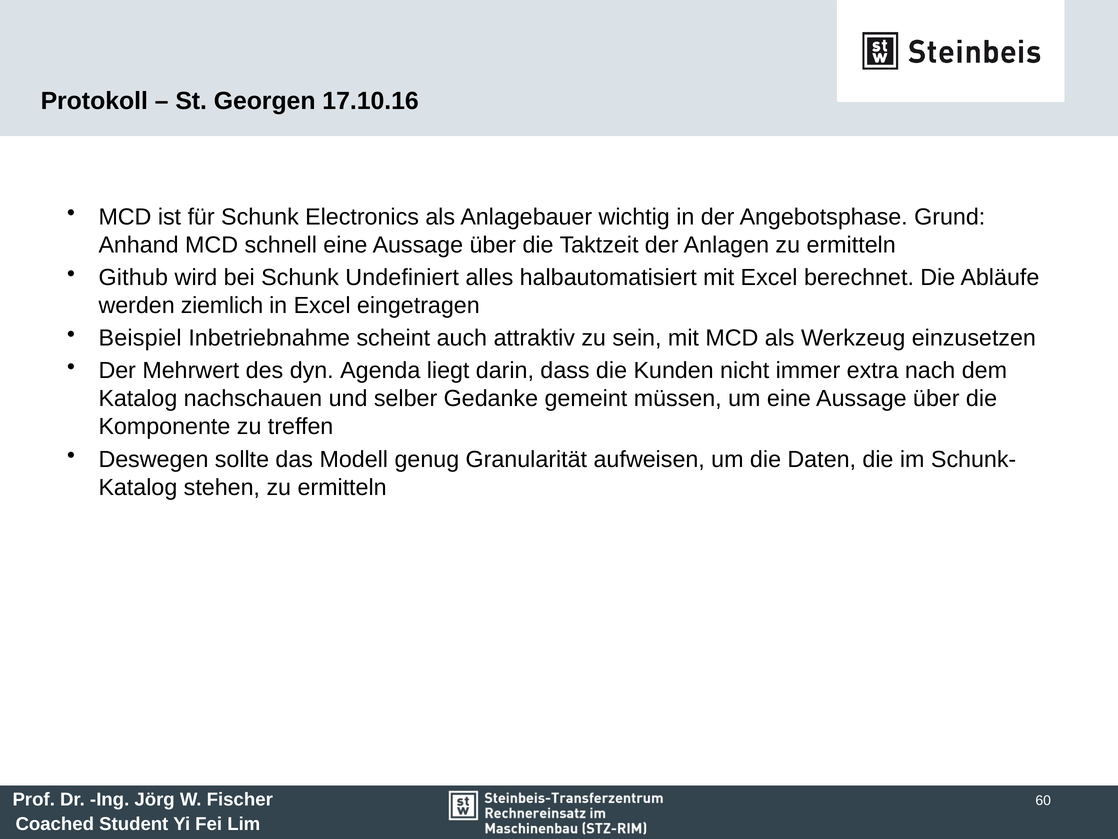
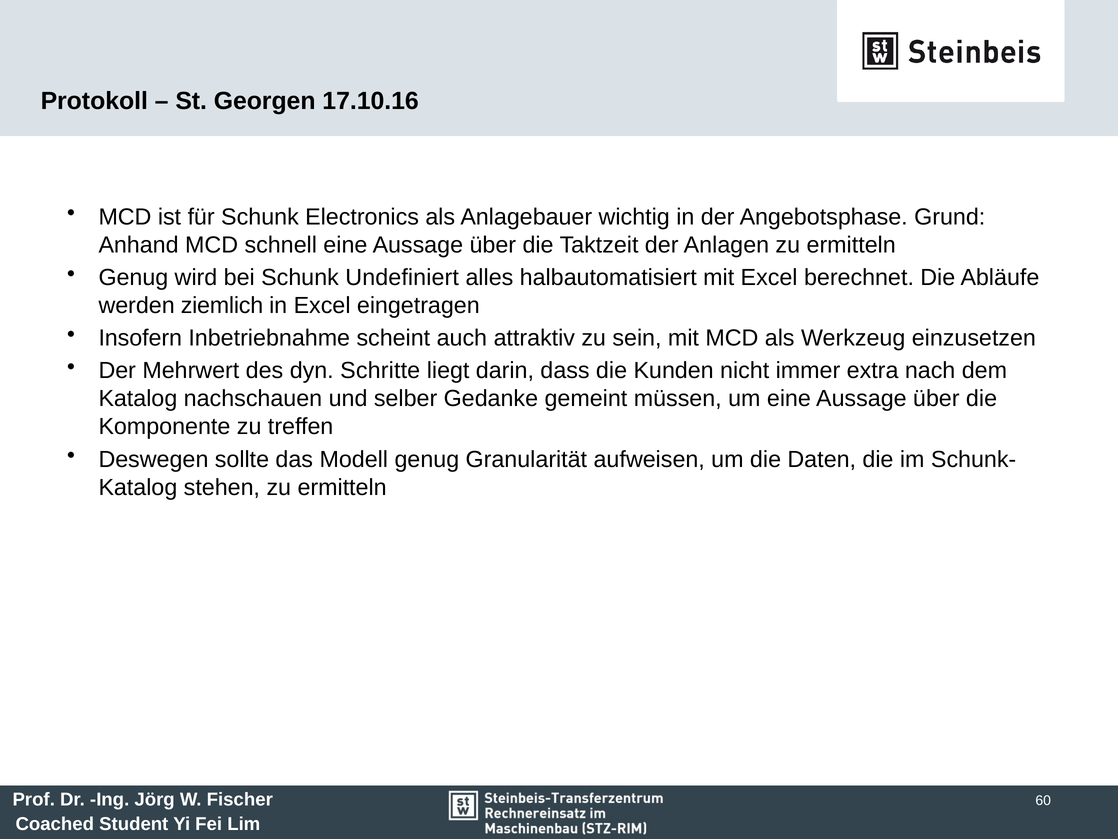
Github at (133, 277): Github -> Genug
Beispiel: Beispiel -> Insofern
Agenda: Agenda -> Schritte
